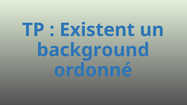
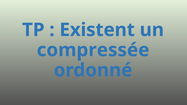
background: background -> compressée
